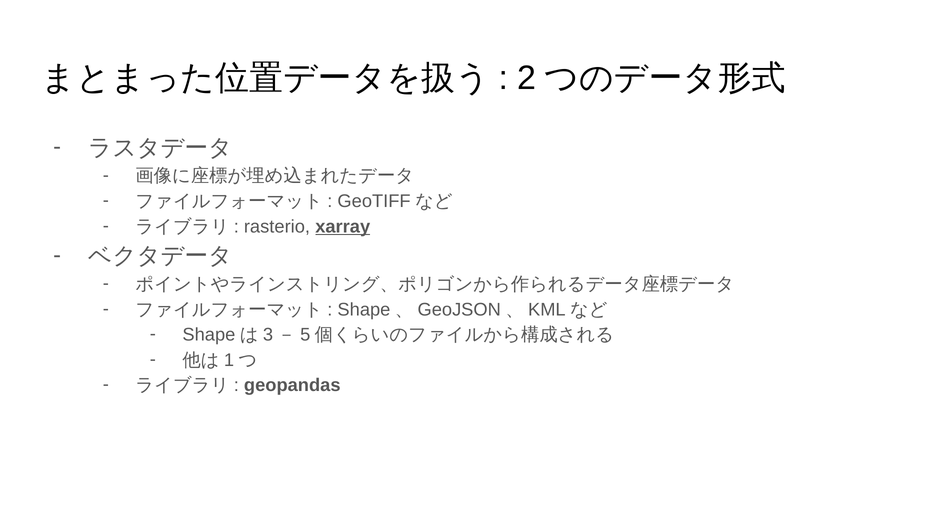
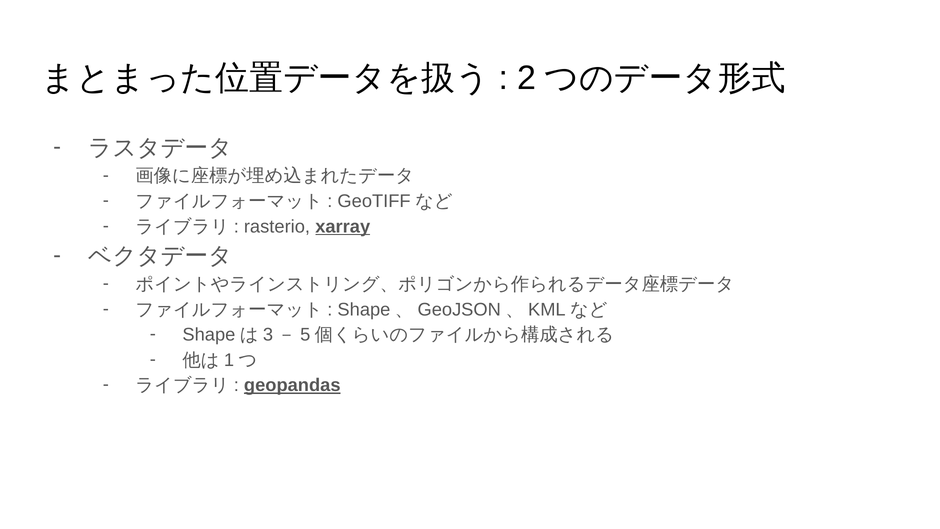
geopandas underline: none -> present
